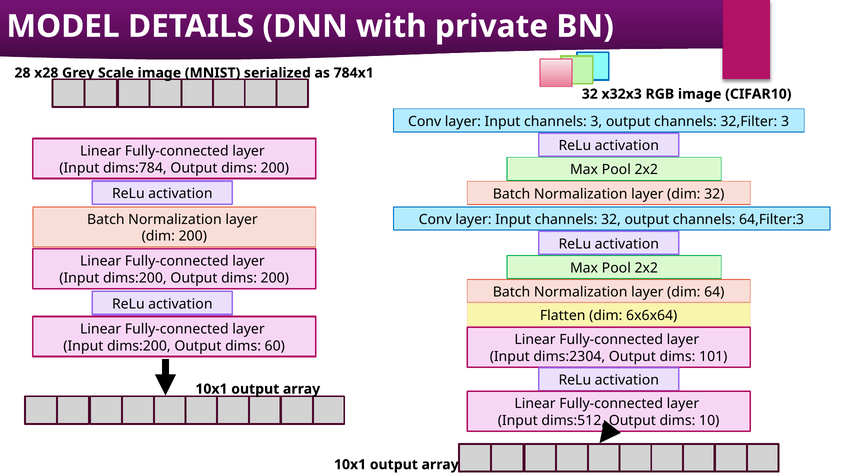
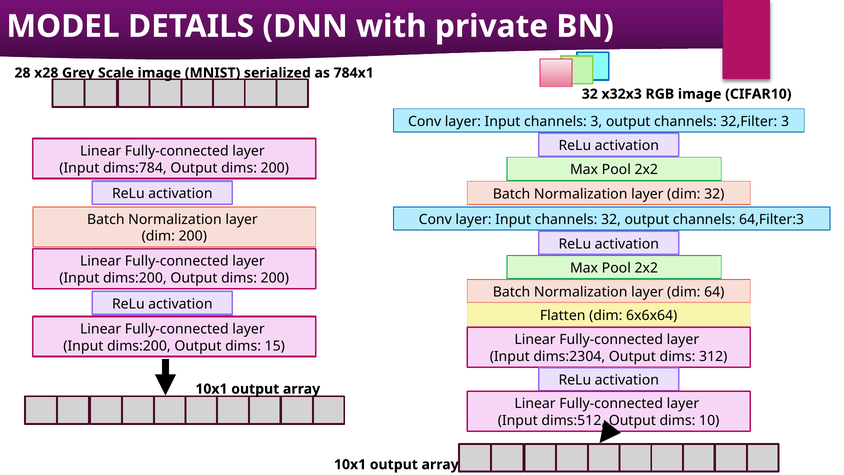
60: 60 -> 15
101: 101 -> 312
